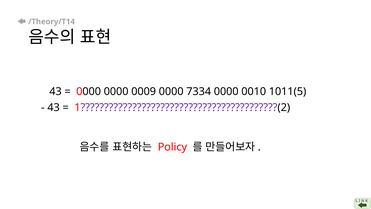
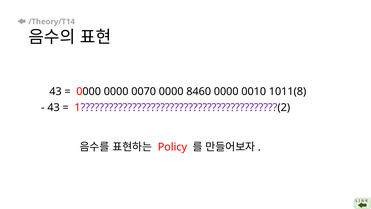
0009: 0009 -> 0070
7334: 7334 -> 8460
1011(5: 1011(5 -> 1011(8
